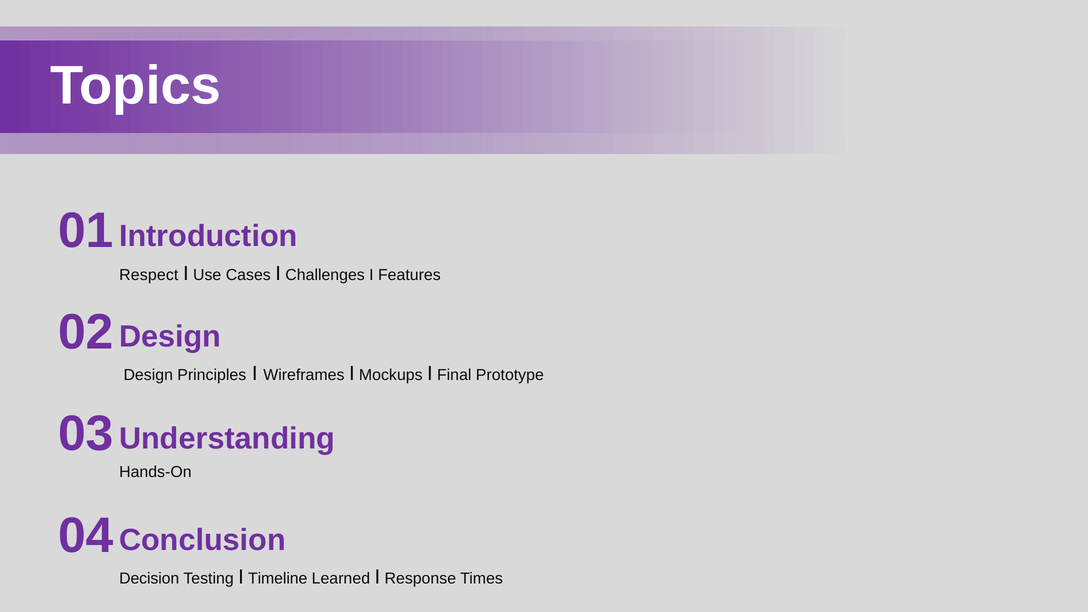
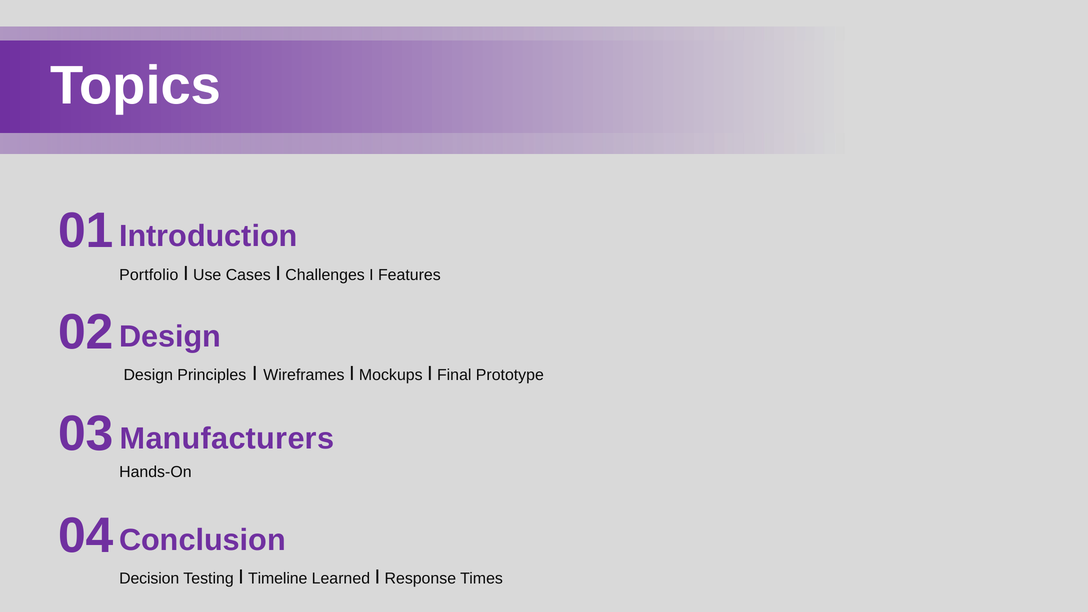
Respect: Respect -> Portfolio
Understanding: Understanding -> Manufacturers
